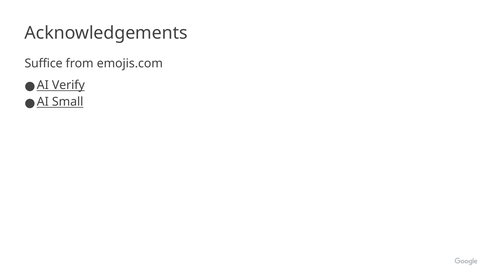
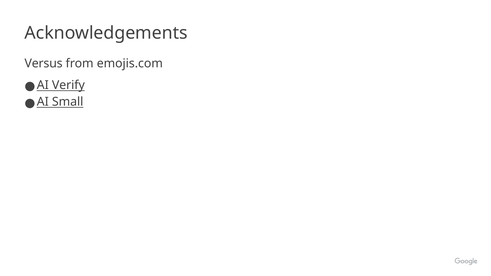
Suffice: Suffice -> Versus
